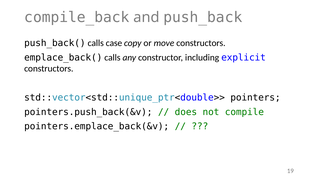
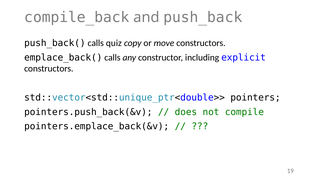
case: case -> quiz
